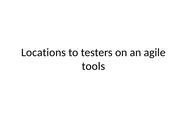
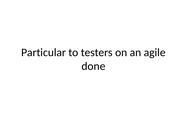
Locations: Locations -> Particular
tools: tools -> done
